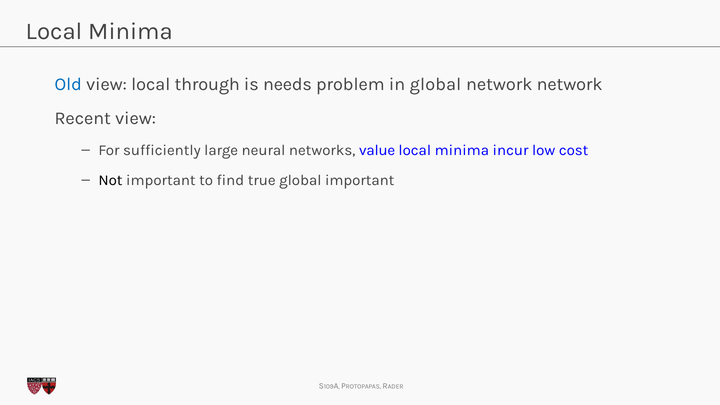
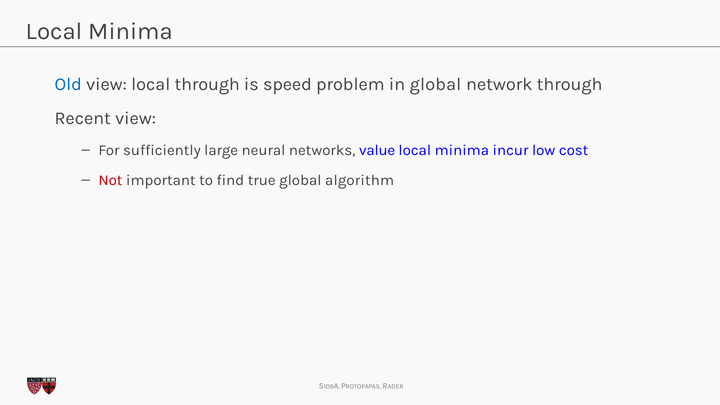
needs: needs -> speed
network network: network -> through
Not colour: black -> red
global important: important -> algorithm
